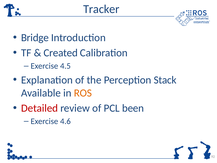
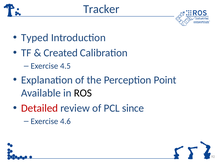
Bridge: Bridge -> Typed
Stack: Stack -> Point
ROS colour: orange -> black
been: been -> since
